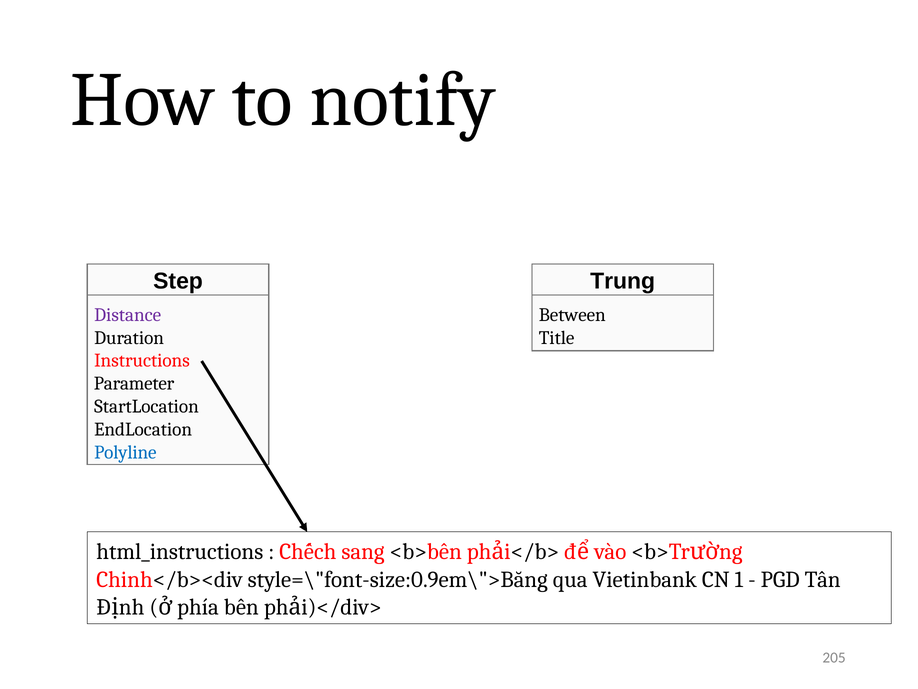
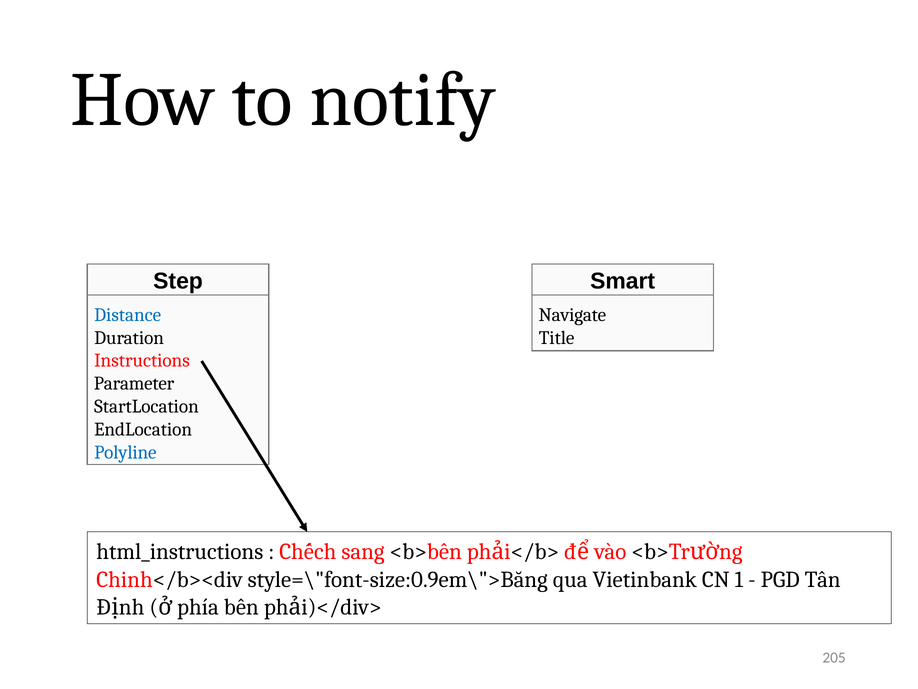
Trung: Trung -> Smart
Distance colour: purple -> blue
Between: Between -> Navigate
